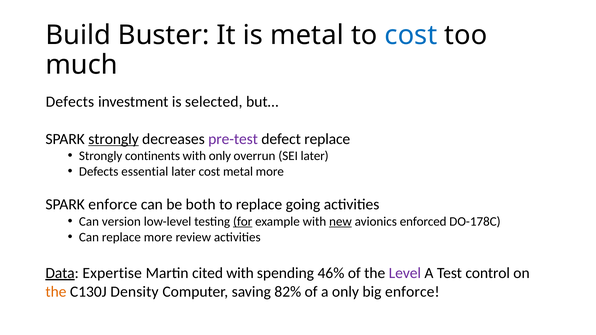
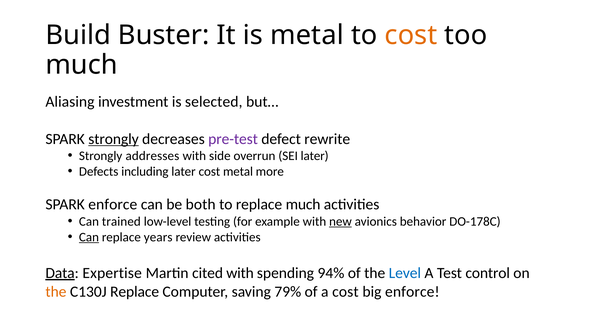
cost at (411, 35) colour: blue -> orange
Defects at (70, 102): Defects -> Aliasing
defect replace: replace -> rewrite
continents: continents -> addresses
with only: only -> side
essential: essential -> including
replace going: going -> much
version: version -> trained
for underline: present -> none
enforced: enforced -> behavior
Can at (89, 237) underline: none -> present
replace more: more -> years
46%: 46% -> 94%
Level colour: purple -> blue
C130J Density: Density -> Replace
82%: 82% -> 79%
a only: only -> cost
